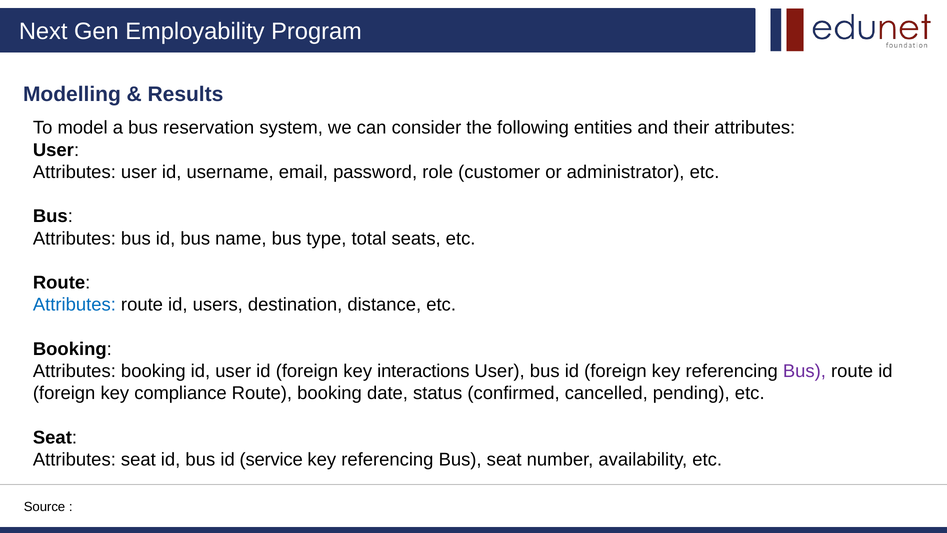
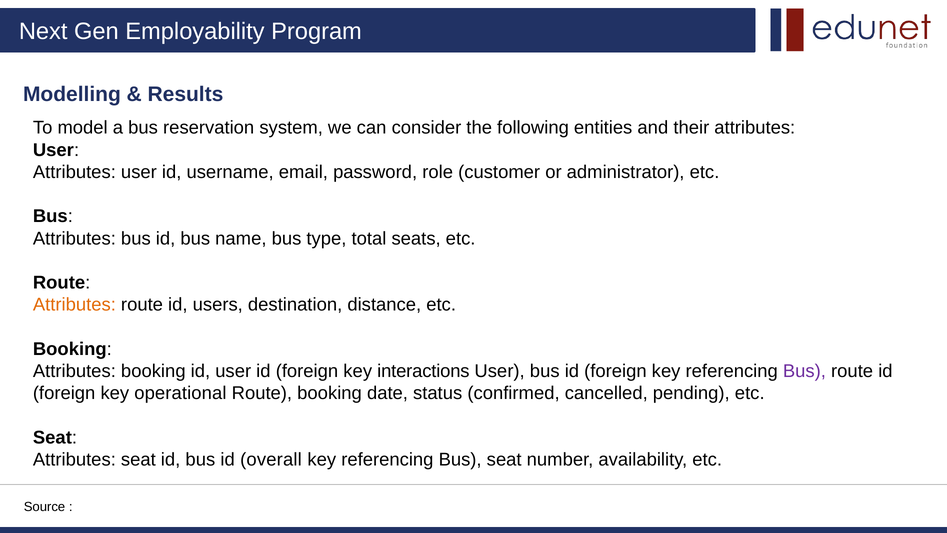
Attributes at (74, 305) colour: blue -> orange
compliance: compliance -> operational
service: service -> overall
